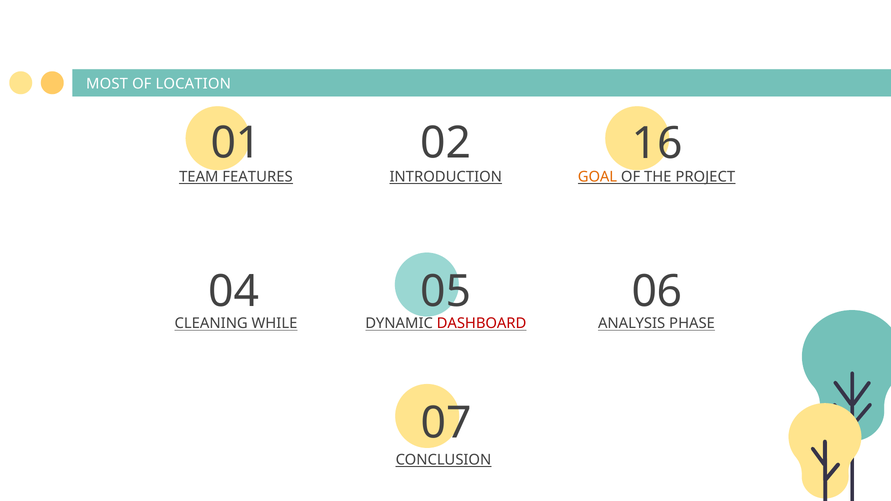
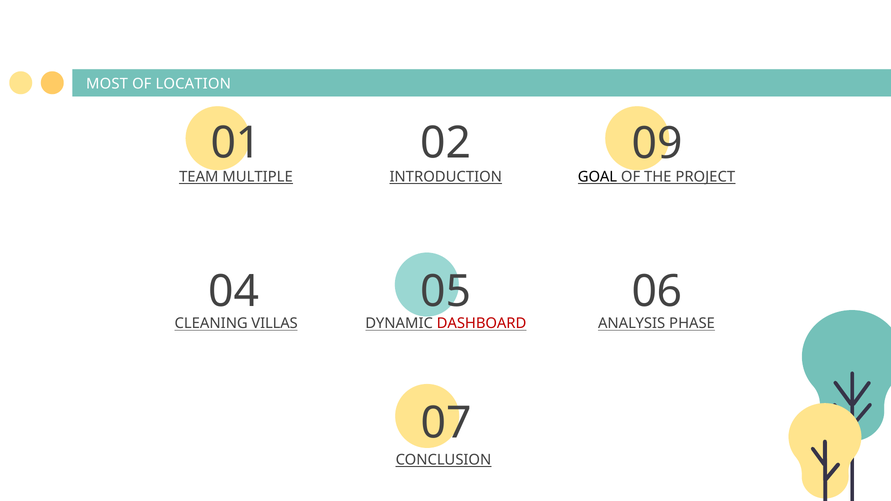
16: 16 -> 09
FEATURES: FEATURES -> MULTIPLE
GOAL colour: orange -> black
WHILE: WHILE -> VILLAS
